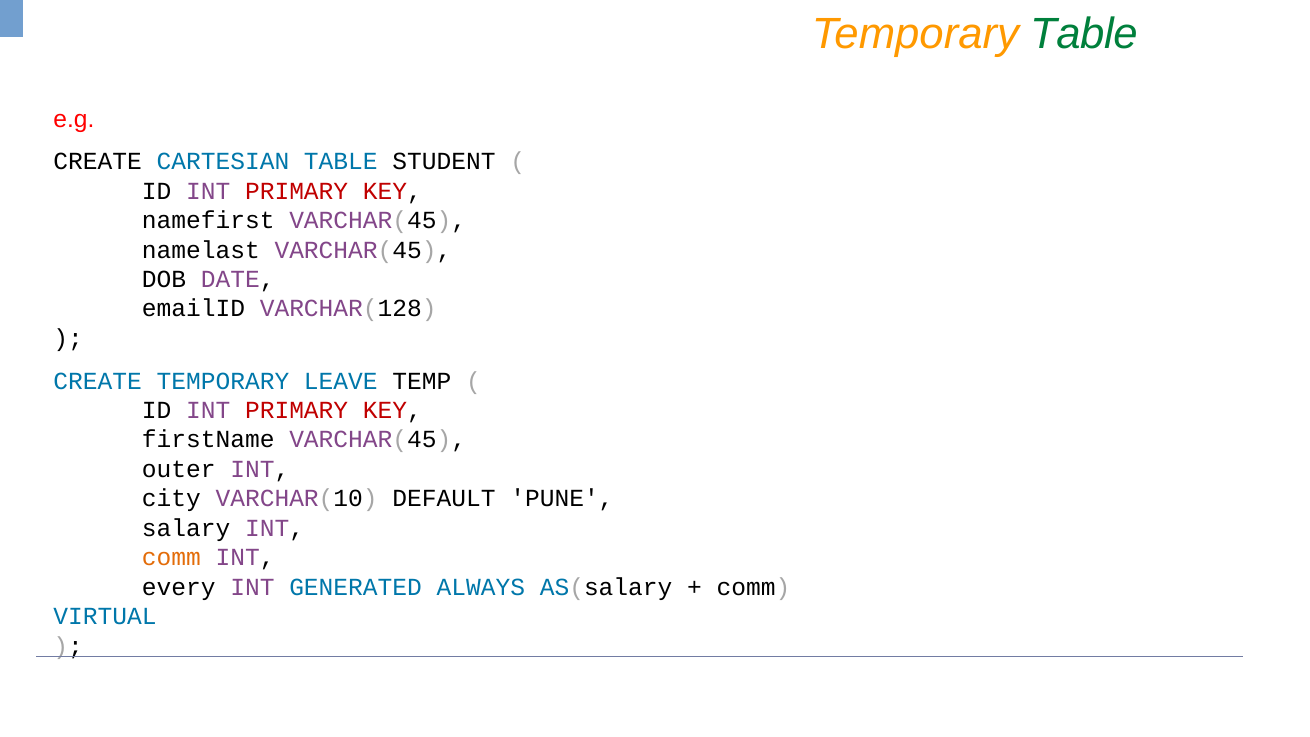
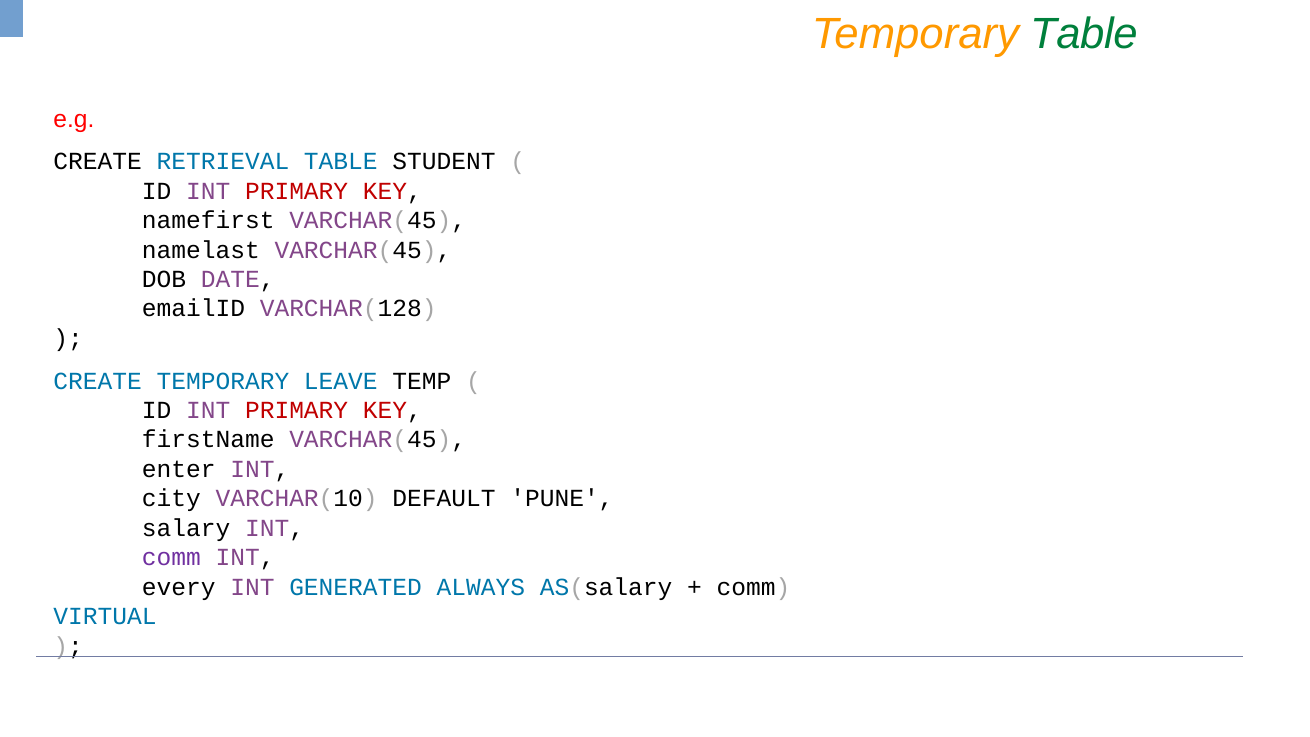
CARTESIAN: CARTESIAN -> RETRIEVAL
outer: outer -> enter
comm at (171, 558) colour: orange -> purple
